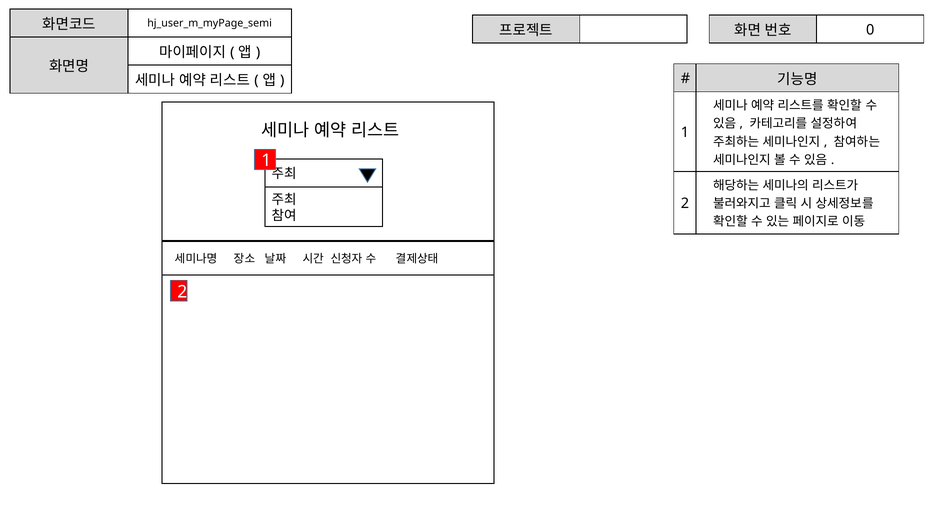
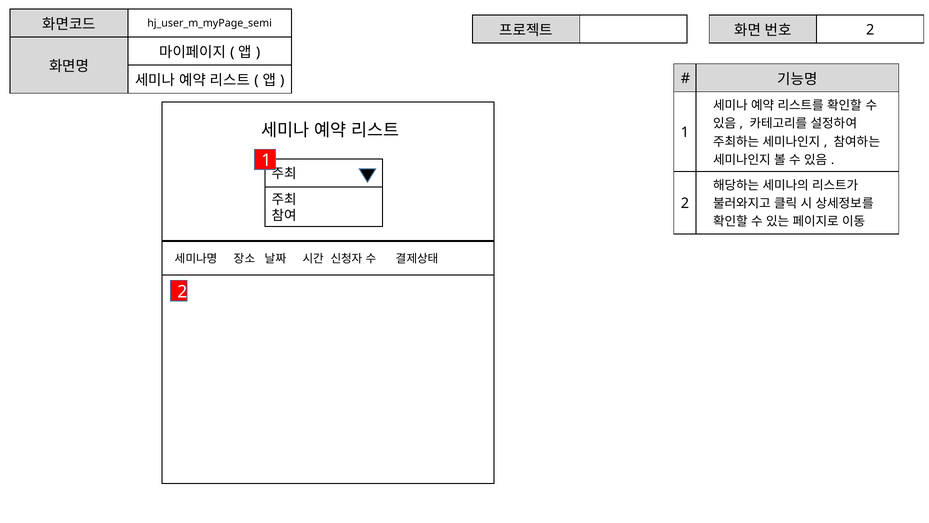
0 at (870, 30): 0 -> 2
